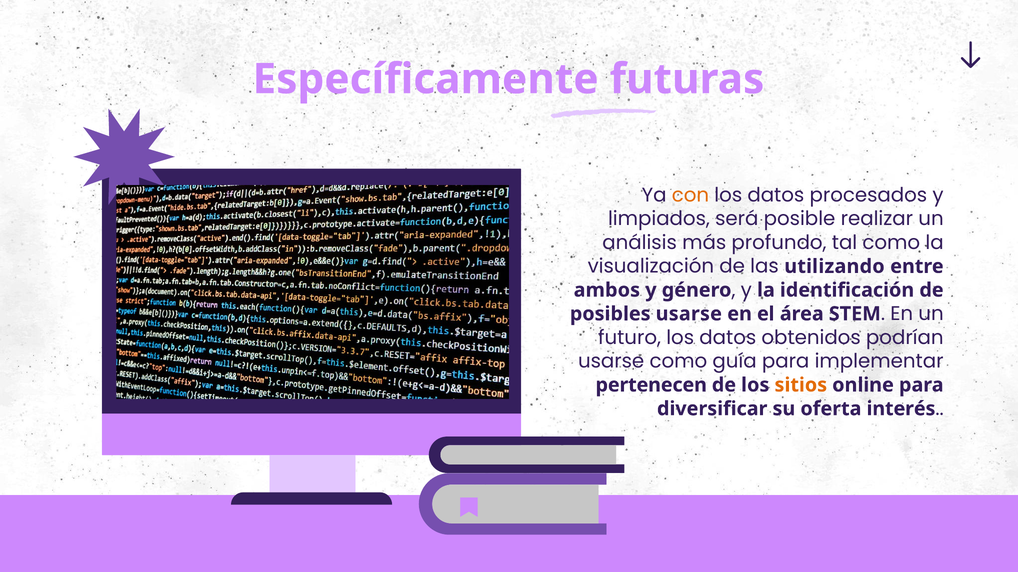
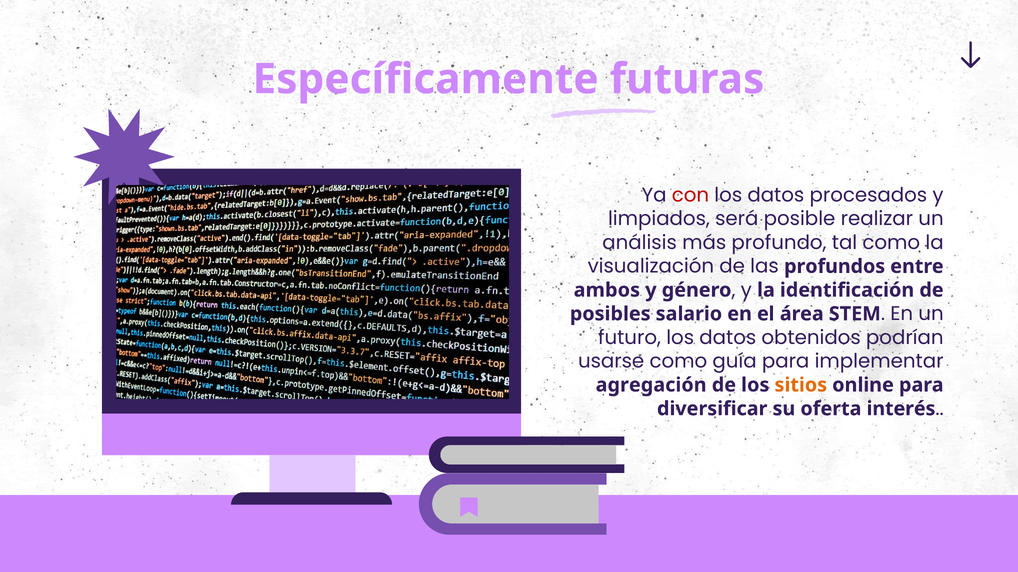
con colour: orange -> red
utilizando: utilizando -> profundos
posibles usarse: usarse -> salario
pertenecen: pertenecen -> agregación
